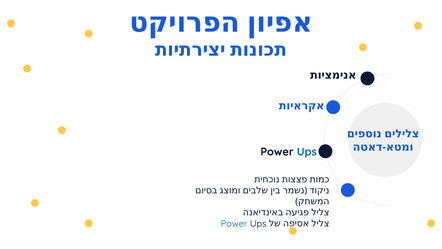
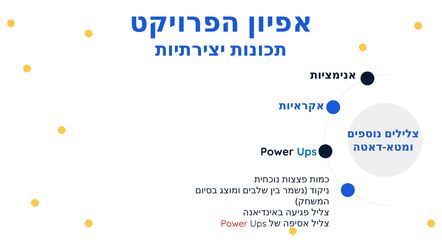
Power at (234, 223) colour: blue -> red
